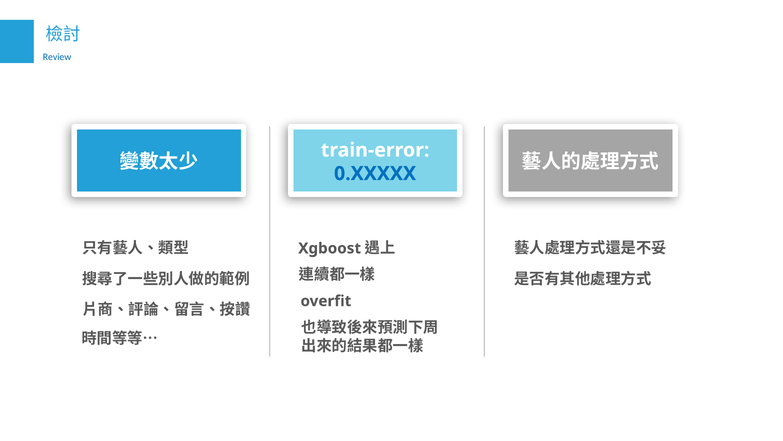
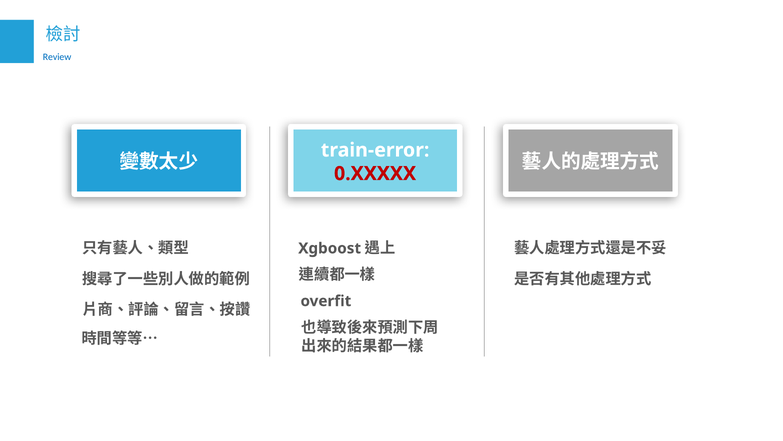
0.XXXXX colour: blue -> red
